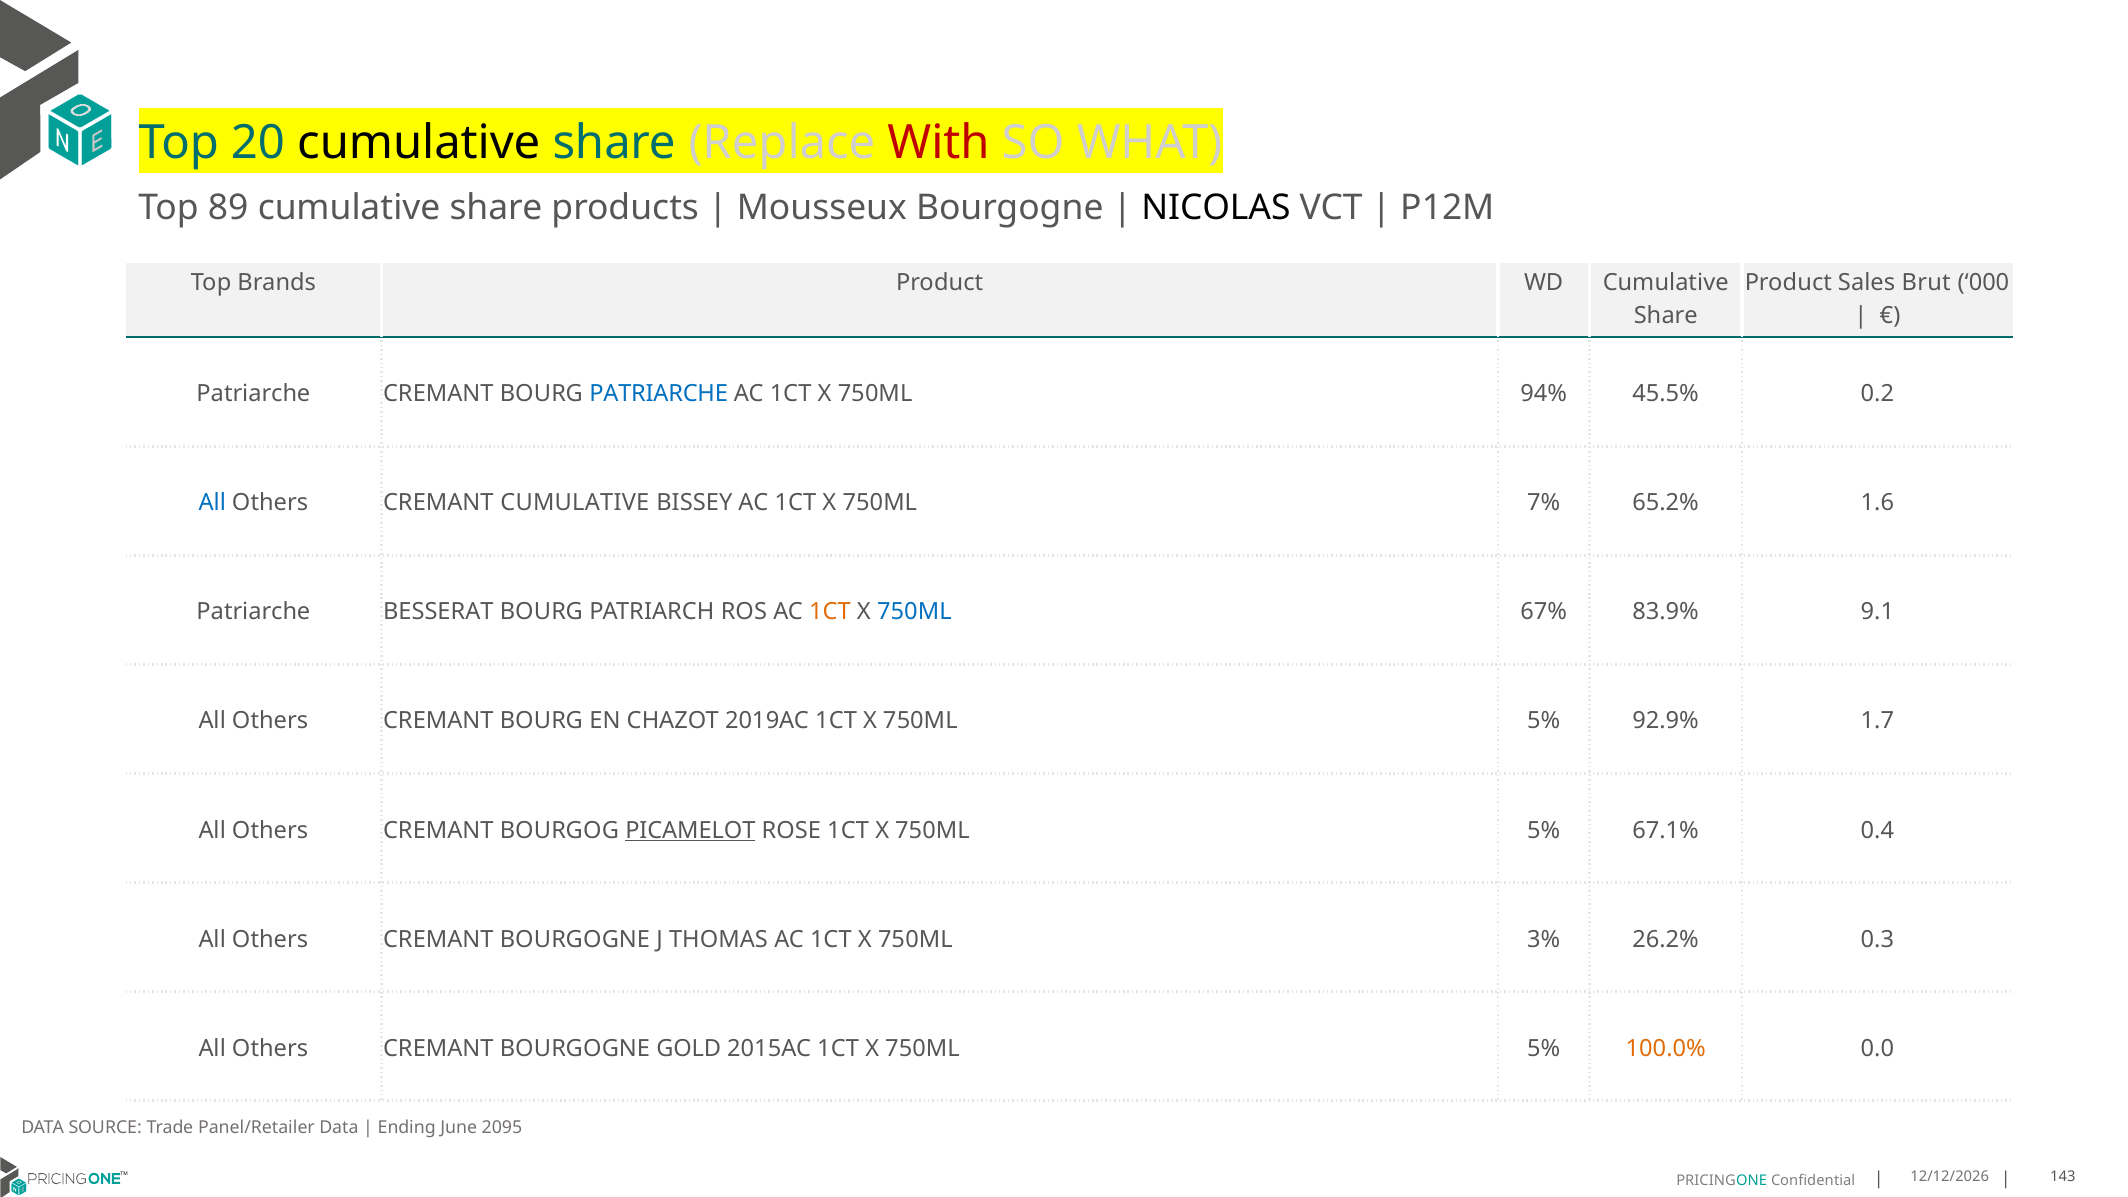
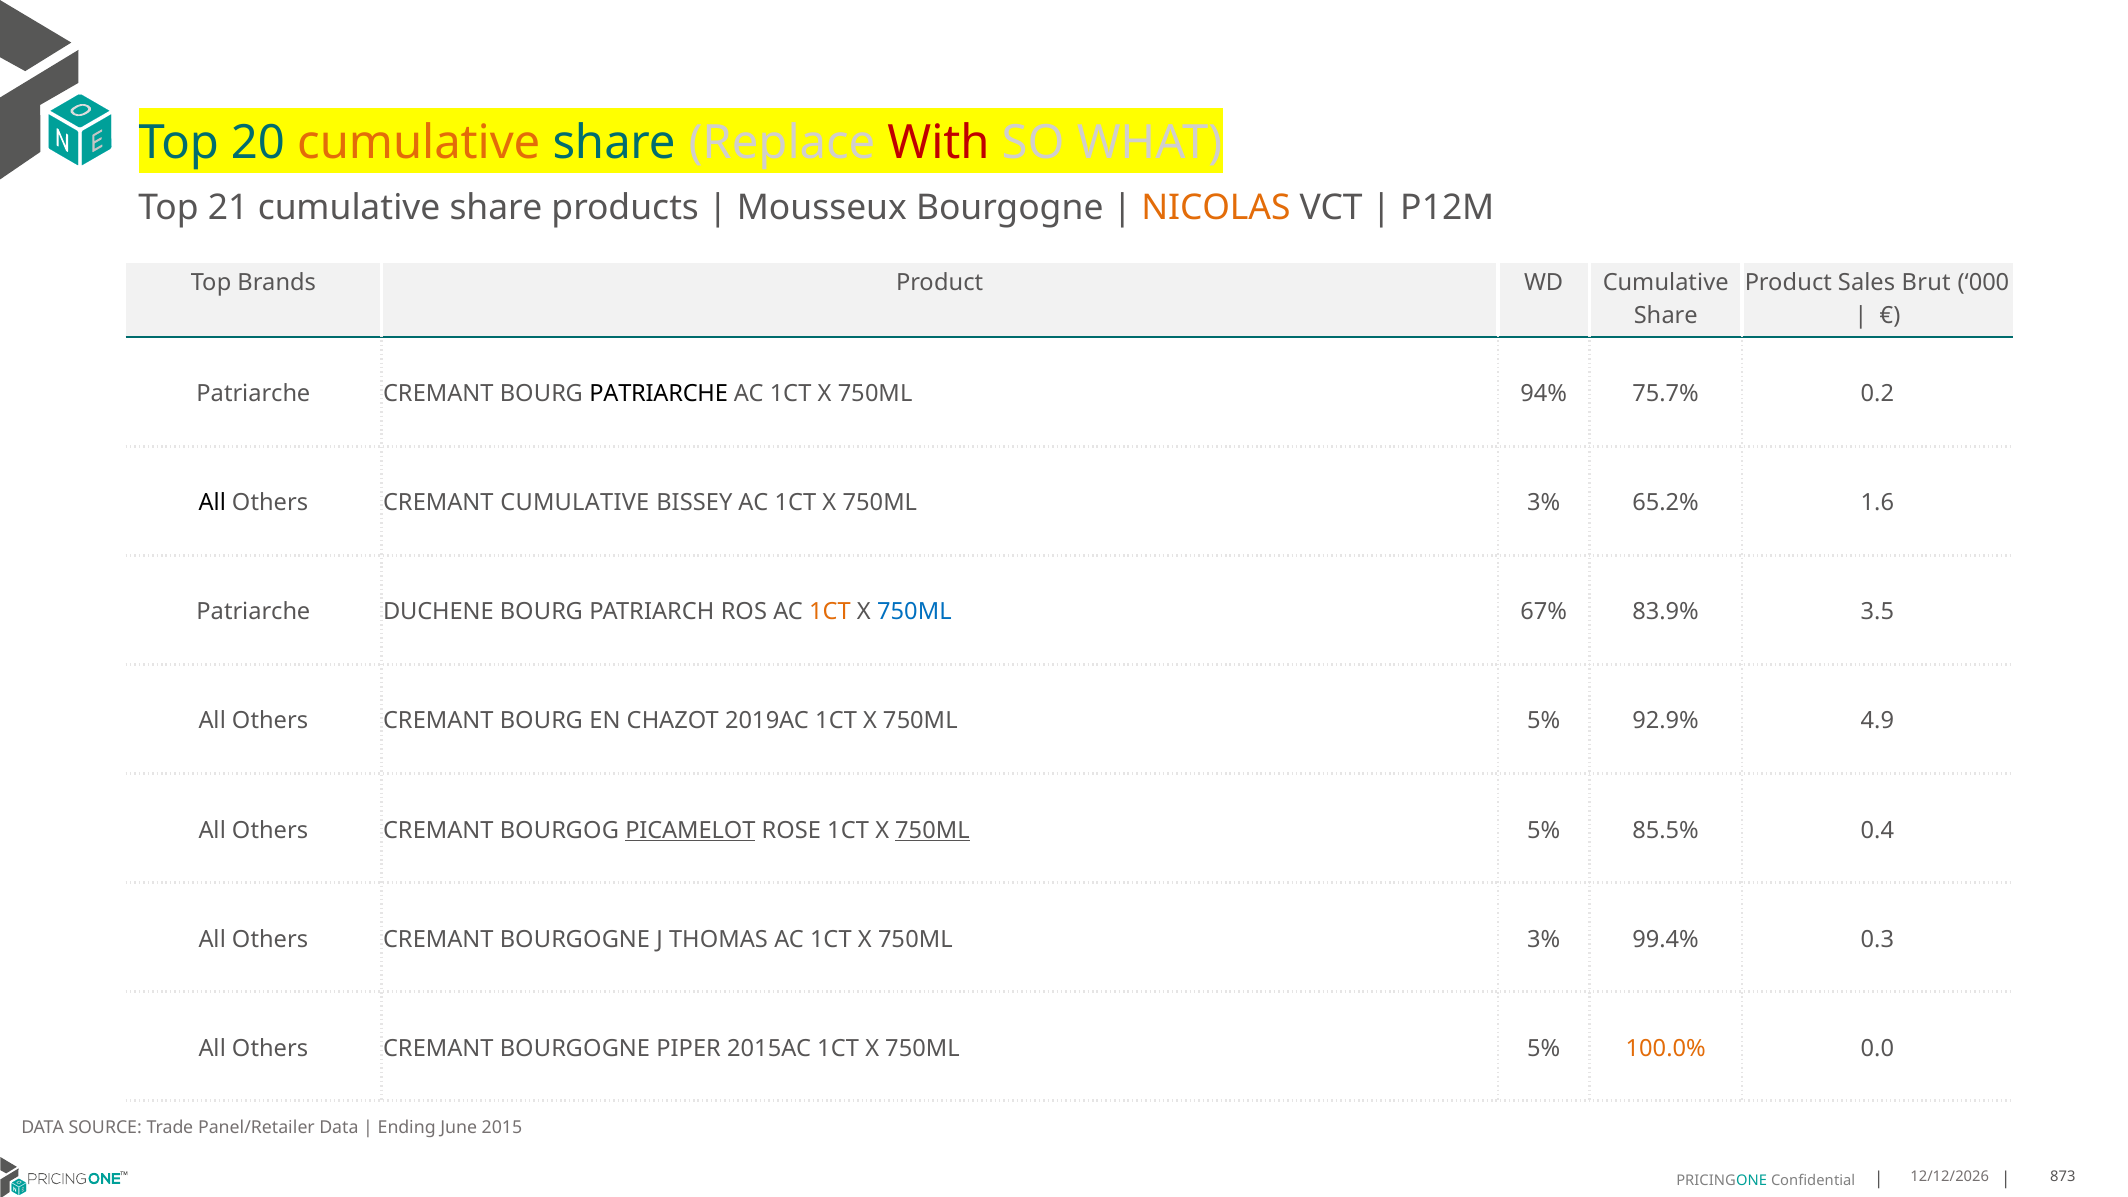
cumulative at (419, 143) colour: black -> orange
89: 89 -> 21
NICOLAS colour: black -> orange
PATRIARCHE at (659, 394) colour: blue -> black
45.5%: 45.5% -> 75.7%
All at (212, 503) colour: blue -> black
7% at (1544, 503): 7% -> 3%
BESSERAT: BESSERAT -> DUCHENE
9.1: 9.1 -> 3.5
1.7: 1.7 -> 4.9
750ML at (932, 830) underline: none -> present
67.1%: 67.1% -> 85.5%
26.2%: 26.2% -> 99.4%
GOLD: GOLD -> PIPER
2095: 2095 -> 2015
143: 143 -> 873
